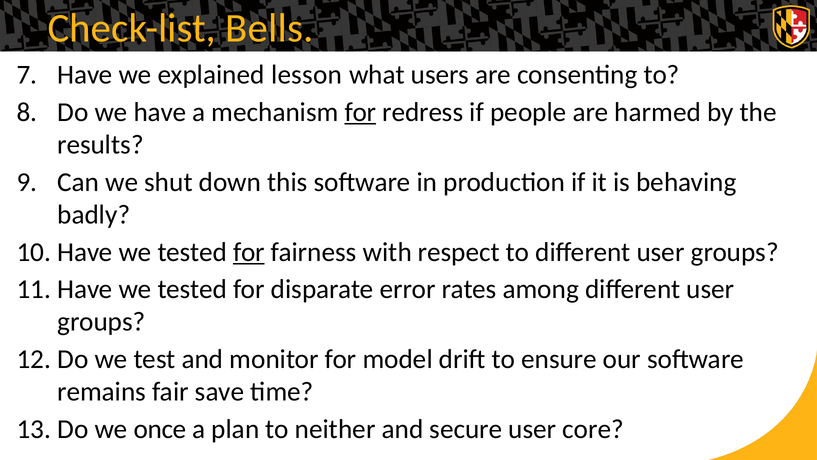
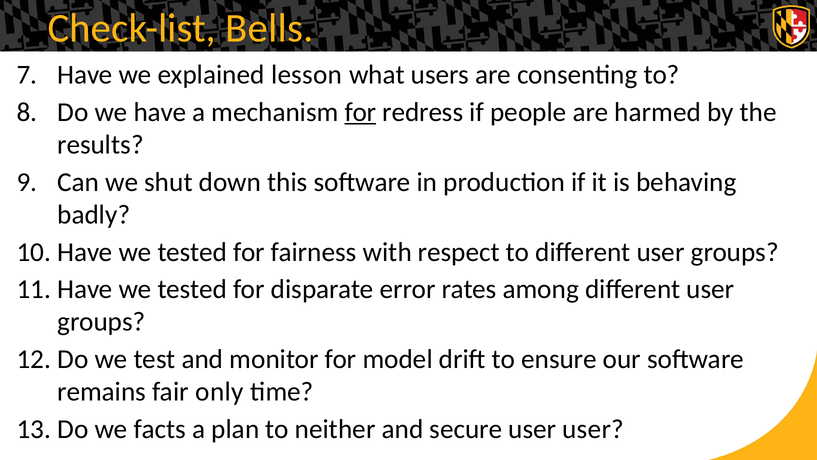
for at (249, 252) underline: present -> none
save: save -> only
once: once -> facts
user core: core -> user
